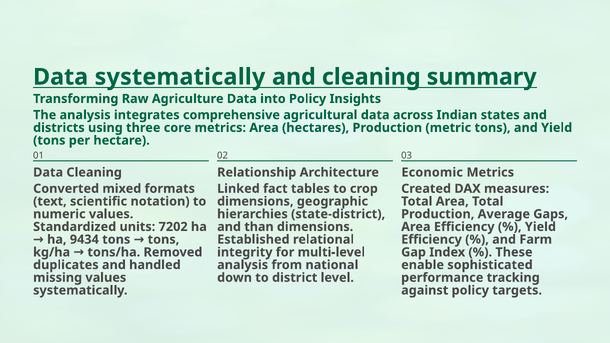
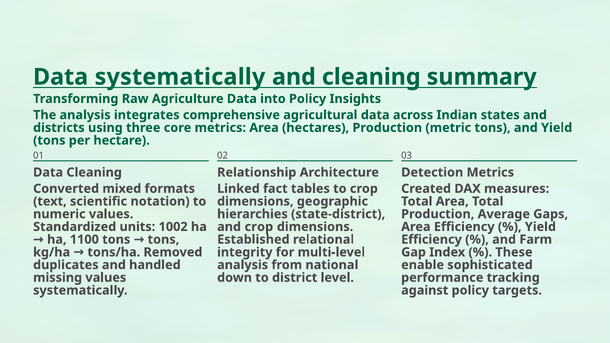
Economic: Economic -> Detection
7202: 7202 -> 1002
and than: than -> crop
9434: 9434 -> 1100
